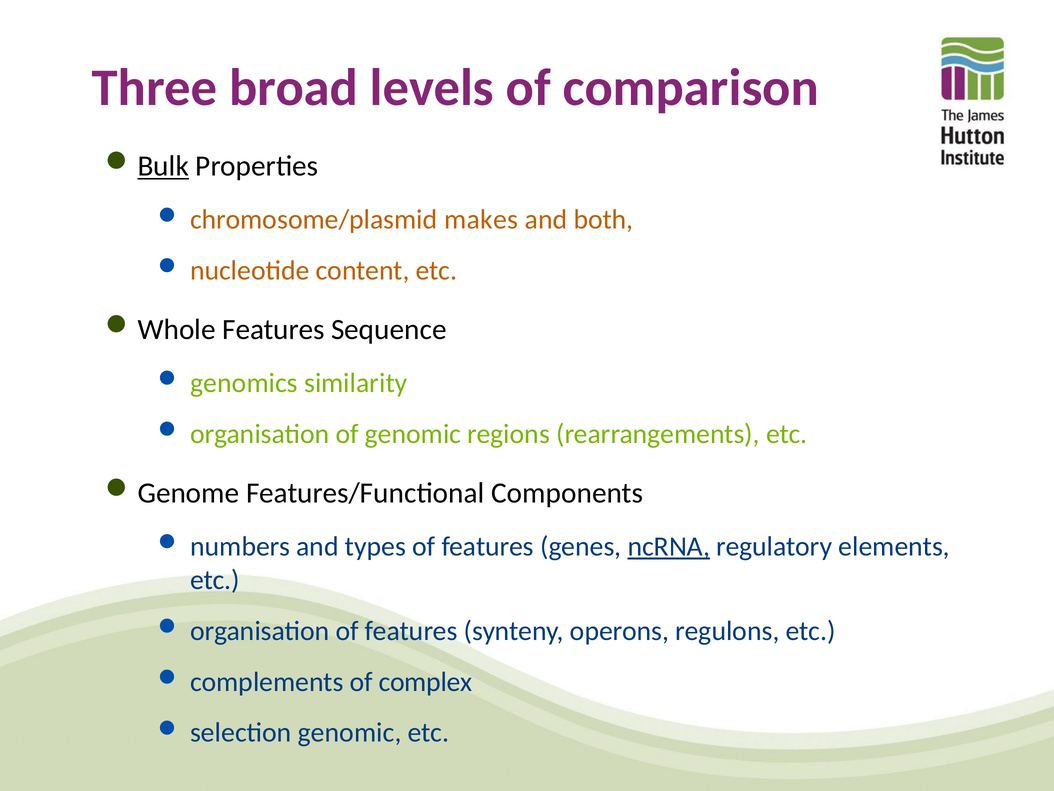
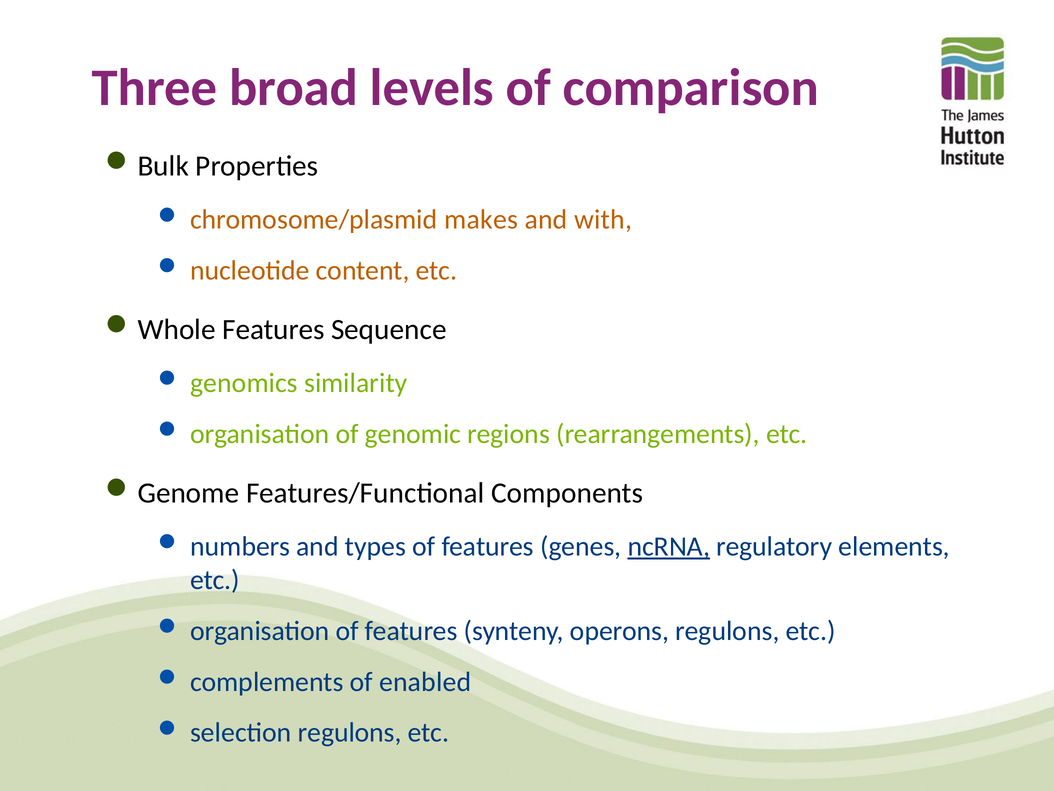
Bulk underline: present -> none
both: both -> with
complex: complex -> enabled
selection genomic: genomic -> regulons
